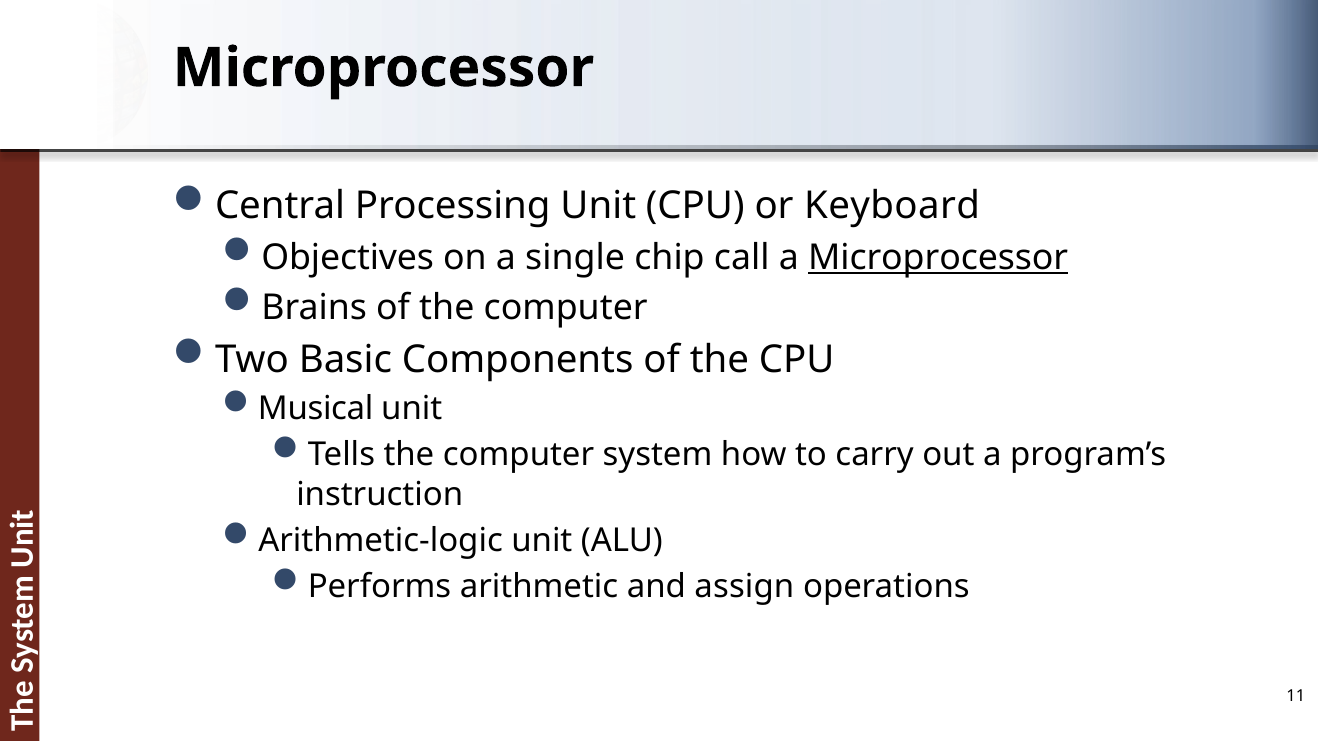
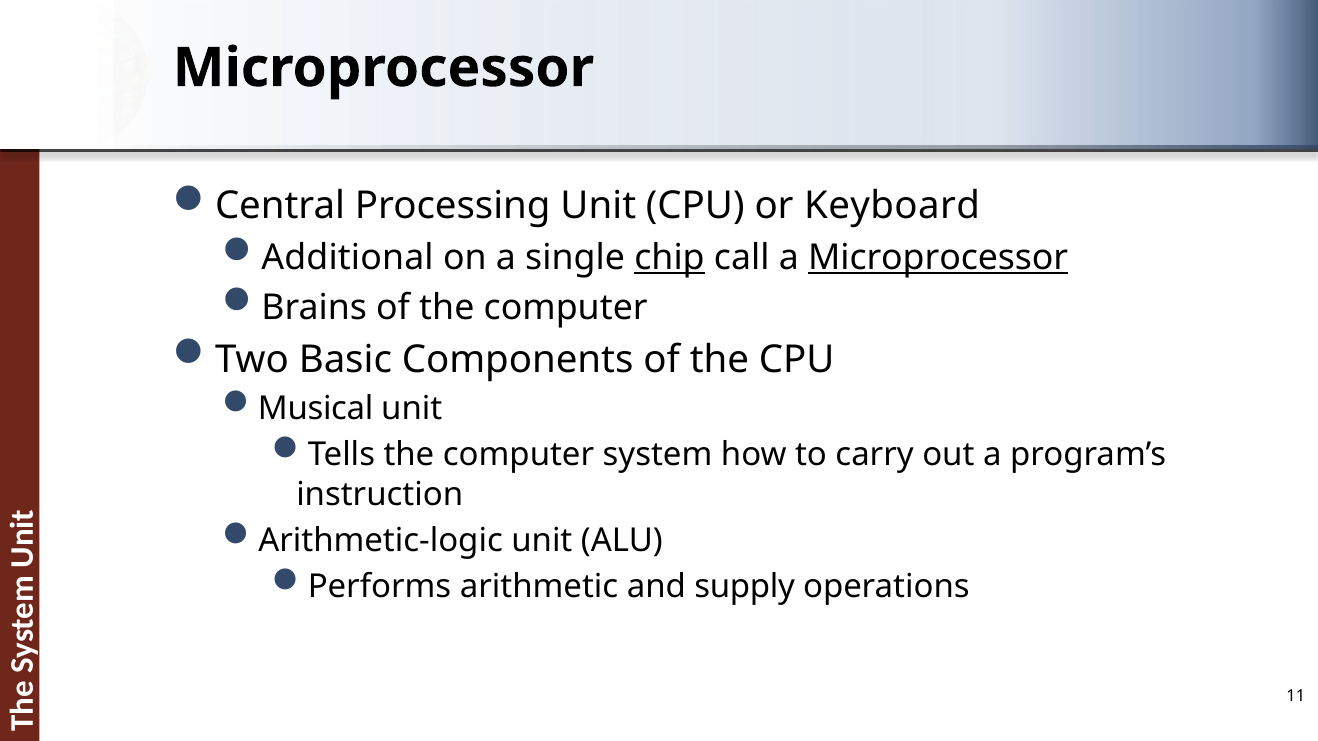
Objectives: Objectives -> Additional
chip underline: none -> present
assign: assign -> supply
